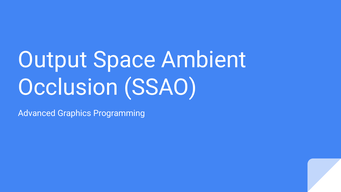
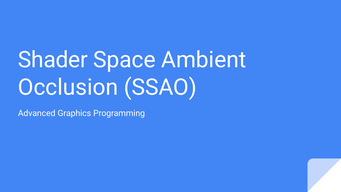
Output: Output -> Shader
